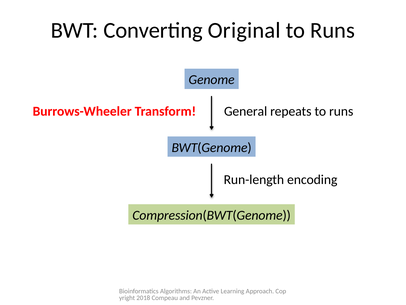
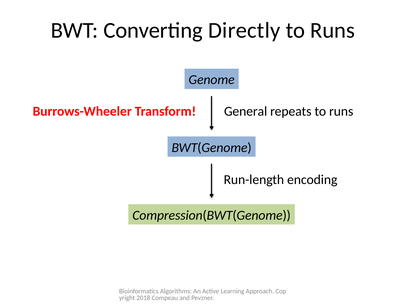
Original: Original -> Directly
